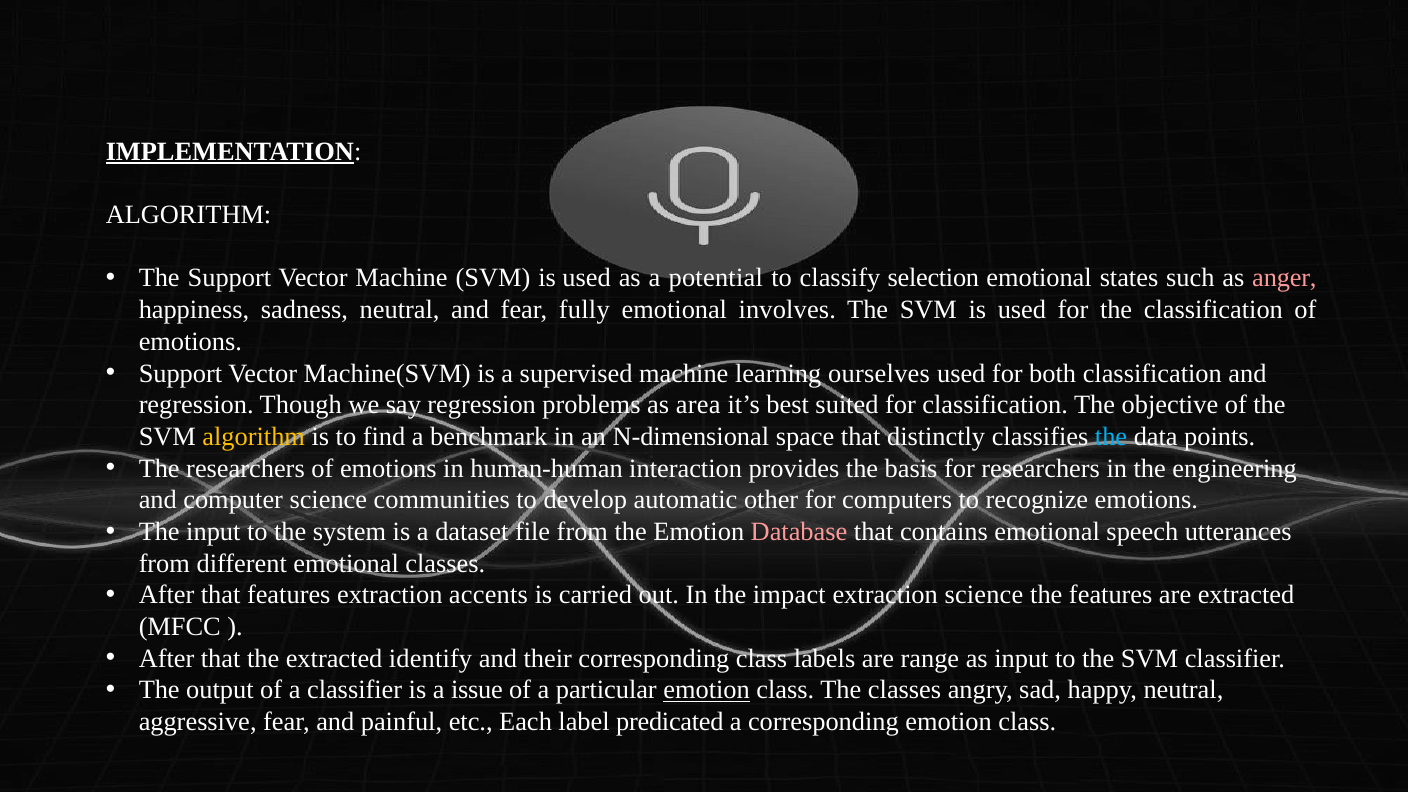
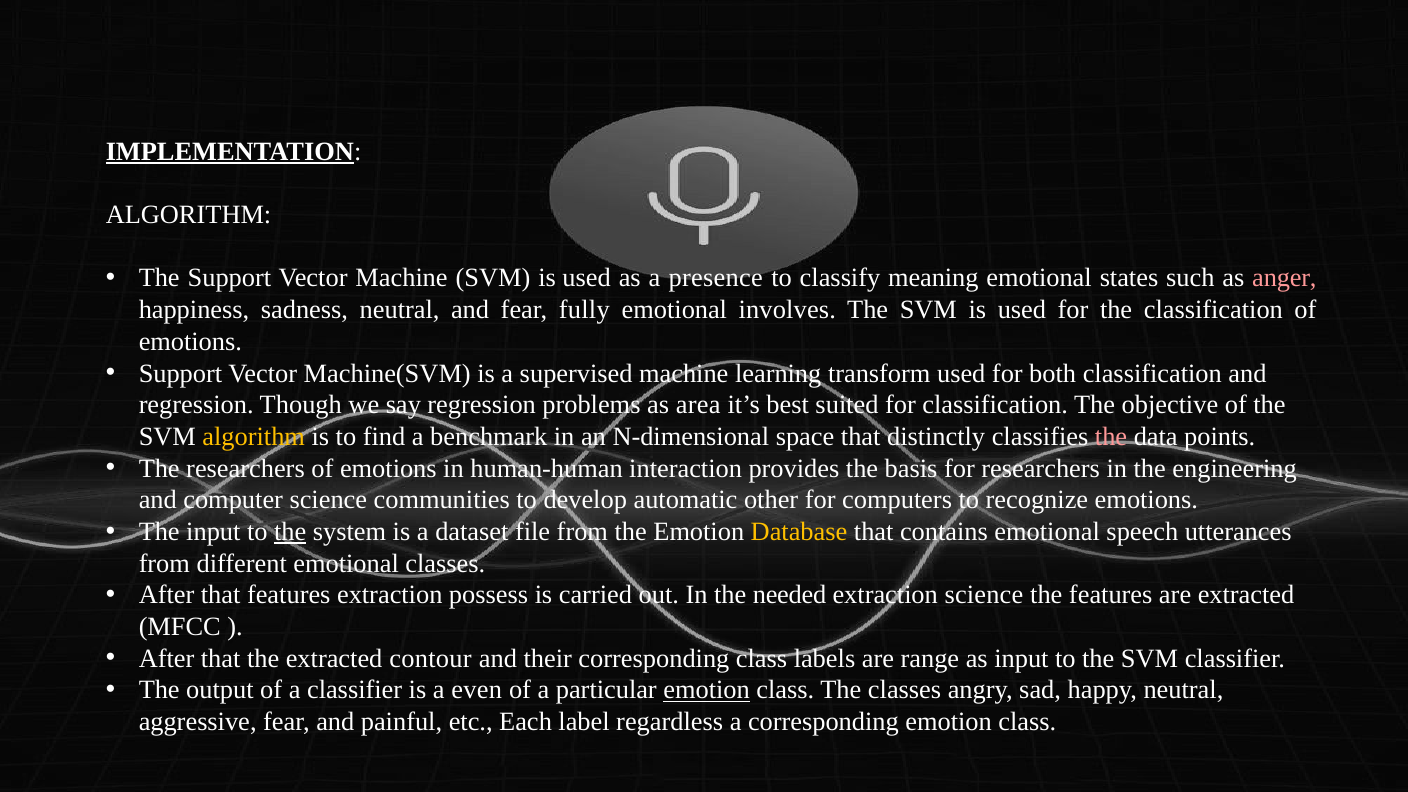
potential: potential -> presence
selection: selection -> meaning
ourselves: ourselves -> transform
the at (1111, 437) colour: light blue -> pink
the at (290, 532) underline: none -> present
Database colour: pink -> yellow
accents: accents -> possess
impact: impact -> needed
identify: identify -> contour
issue: issue -> even
predicated: predicated -> regardless
